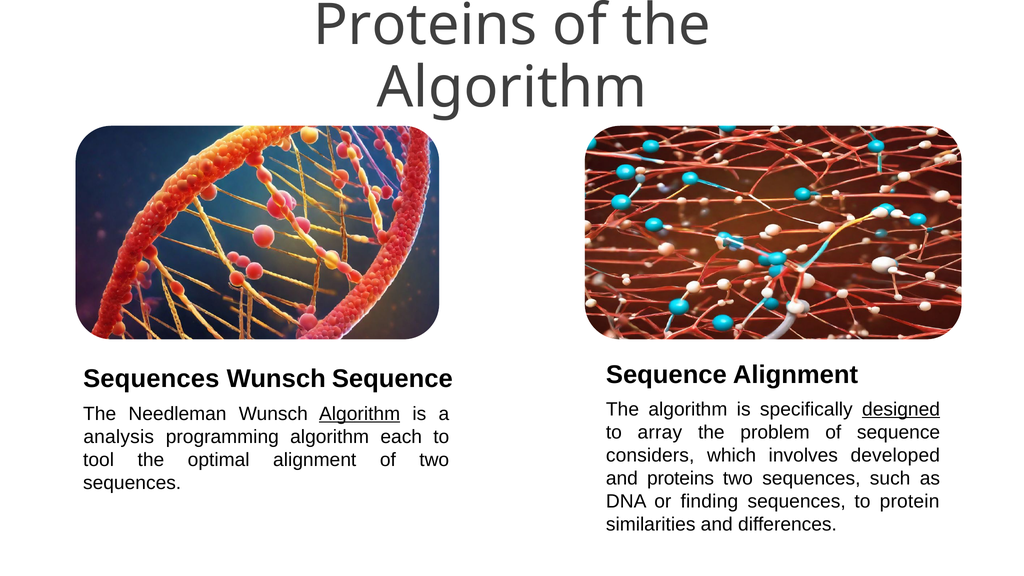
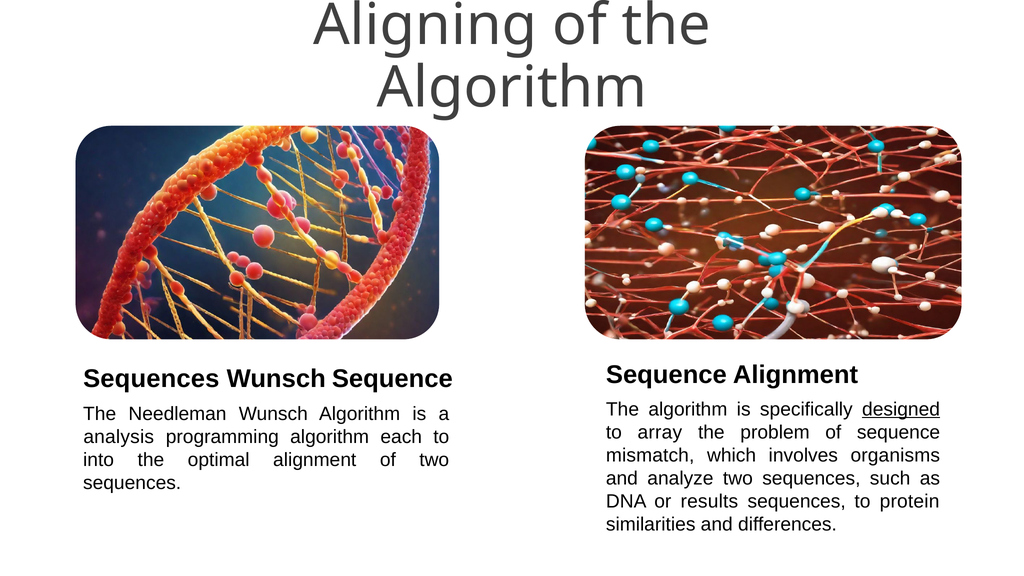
Proteins at (425, 25): Proteins -> Aligning
Algorithm at (360, 414) underline: present -> none
considers: considers -> mismatch
developed: developed -> organisms
tool: tool -> into
and proteins: proteins -> analyze
finding: finding -> results
